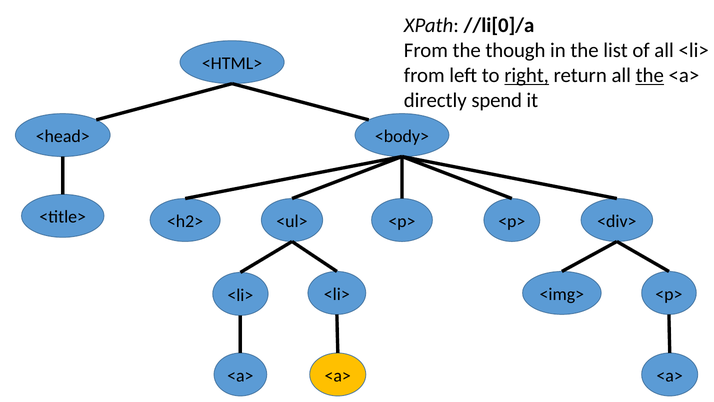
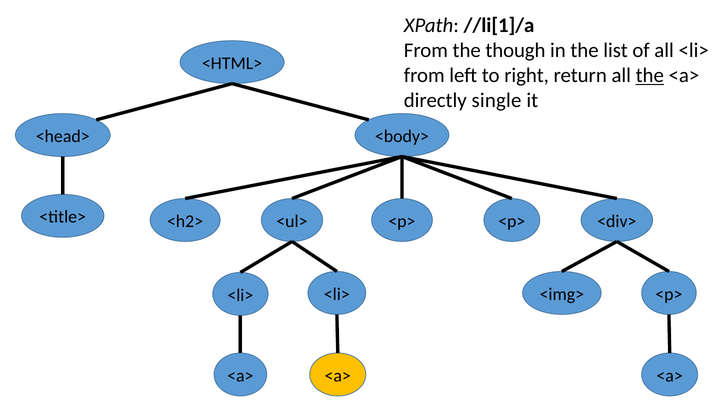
//li[0]/a: //li[0]/a -> //li[1]/a
right underline: present -> none
spend: spend -> single
